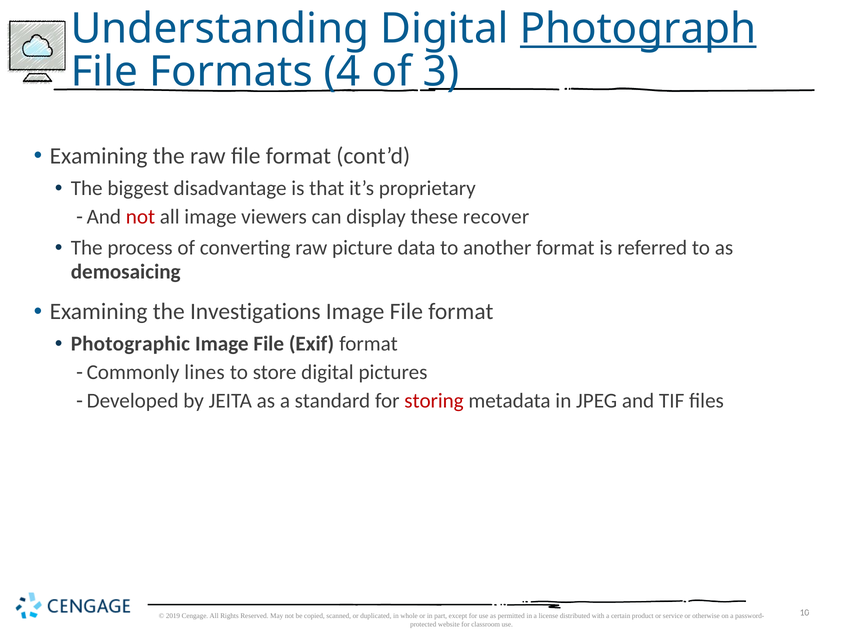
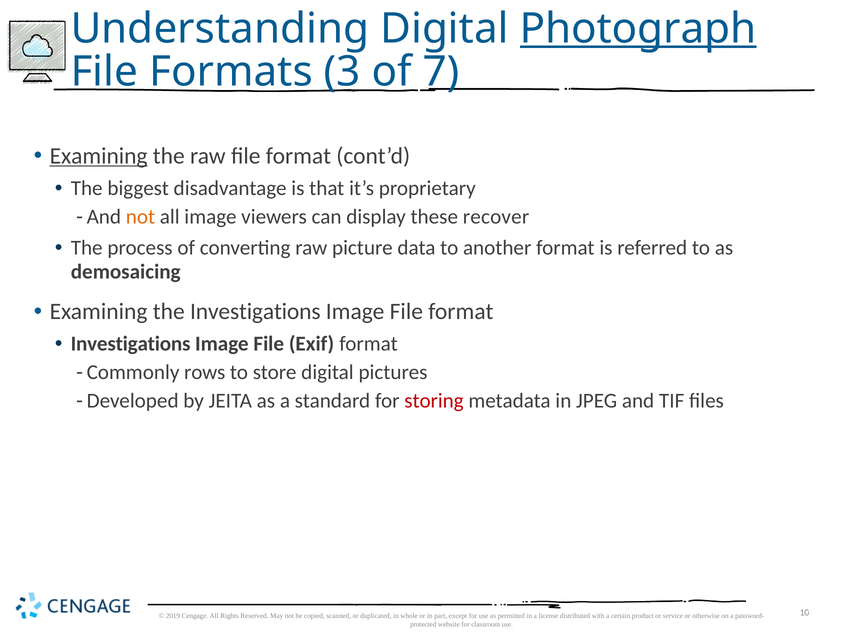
4: 4 -> 3
3: 3 -> 7
Examining at (99, 156) underline: none -> present
not at (140, 217) colour: red -> orange
Photographic at (130, 344): Photographic -> Investigations
lines: lines -> rows
